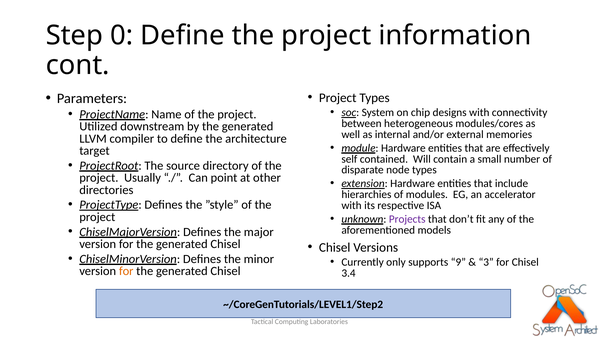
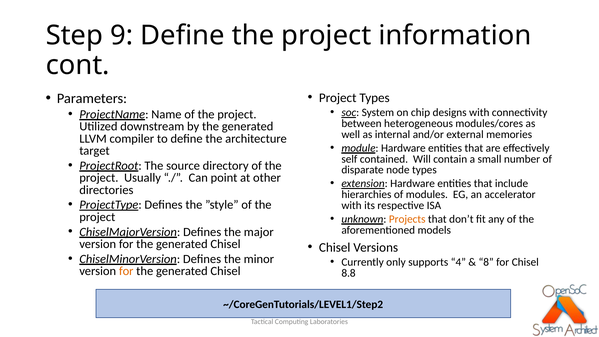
0: 0 -> 9
Projects colour: purple -> orange
9: 9 -> 4
3: 3 -> 8
3.4: 3.4 -> 8.8
